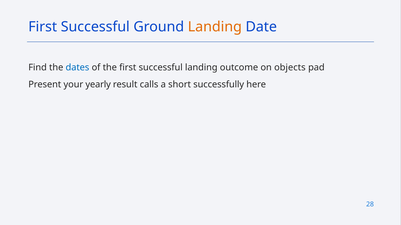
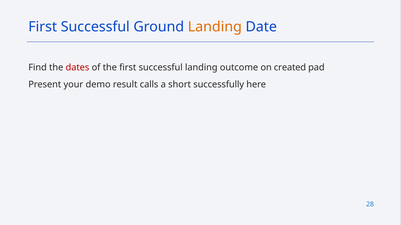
dates colour: blue -> red
objects: objects -> created
yearly: yearly -> demo
